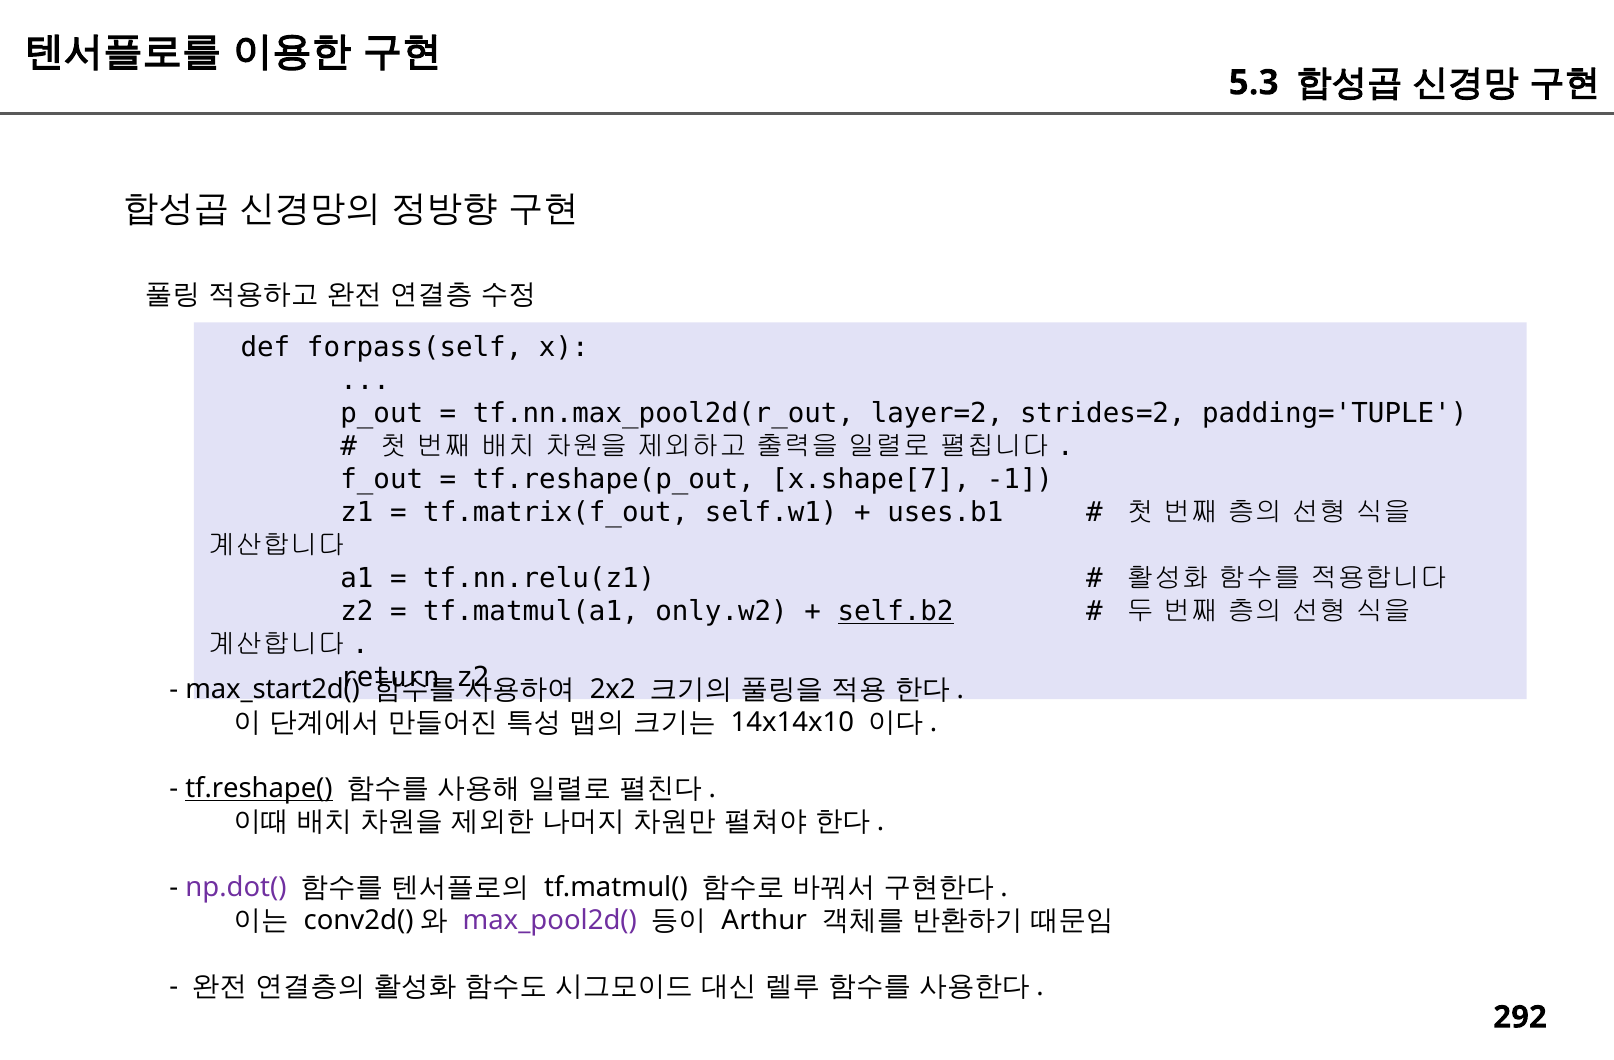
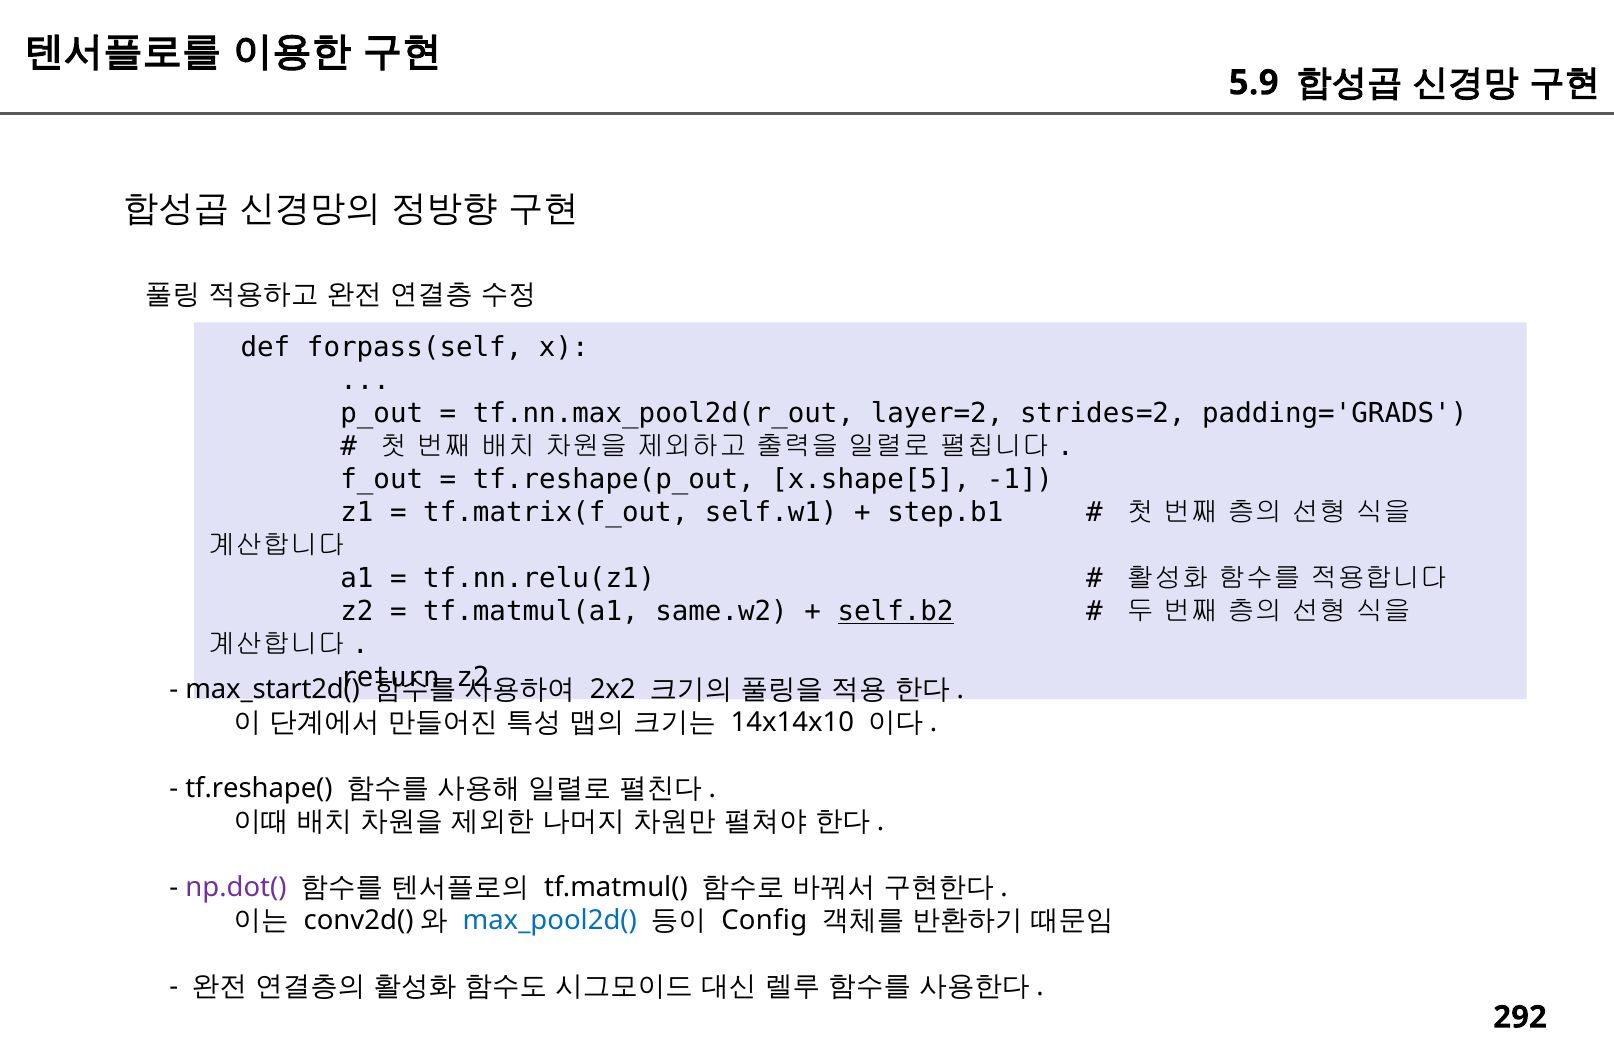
5.3: 5.3 -> 5.9
padding='TUPLE: padding='TUPLE -> padding='GRADS
x.shape[7: x.shape[7 -> x.shape[5
uses.b1: uses.b1 -> step.b1
only.w2: only.w2 -> same.w2
tf.reshape( underline: present -> none
max_pool2d( colour: purple -> blue
Arthur: Arthur -> Config
